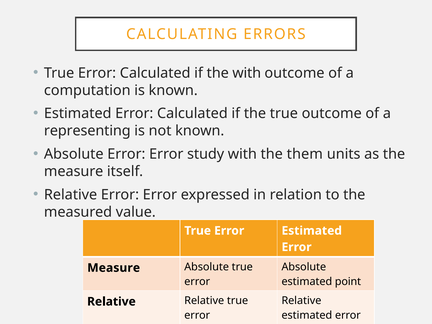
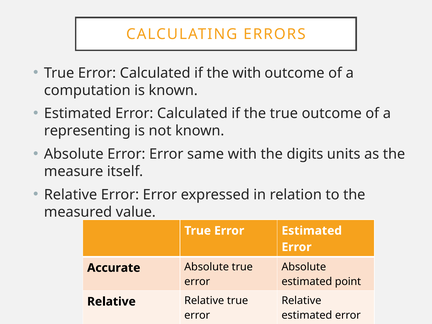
study: study -> same
them: them -> digits
Measure at (114, 268): Measure -> Accurate
